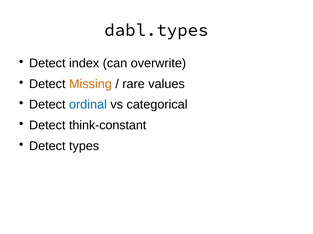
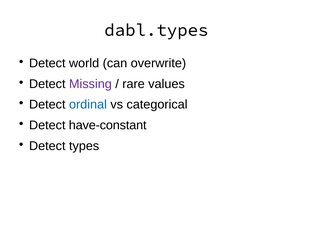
index: index -> world
Missing colour: orange -> purple
think-constant: think-constant -> have-constant
